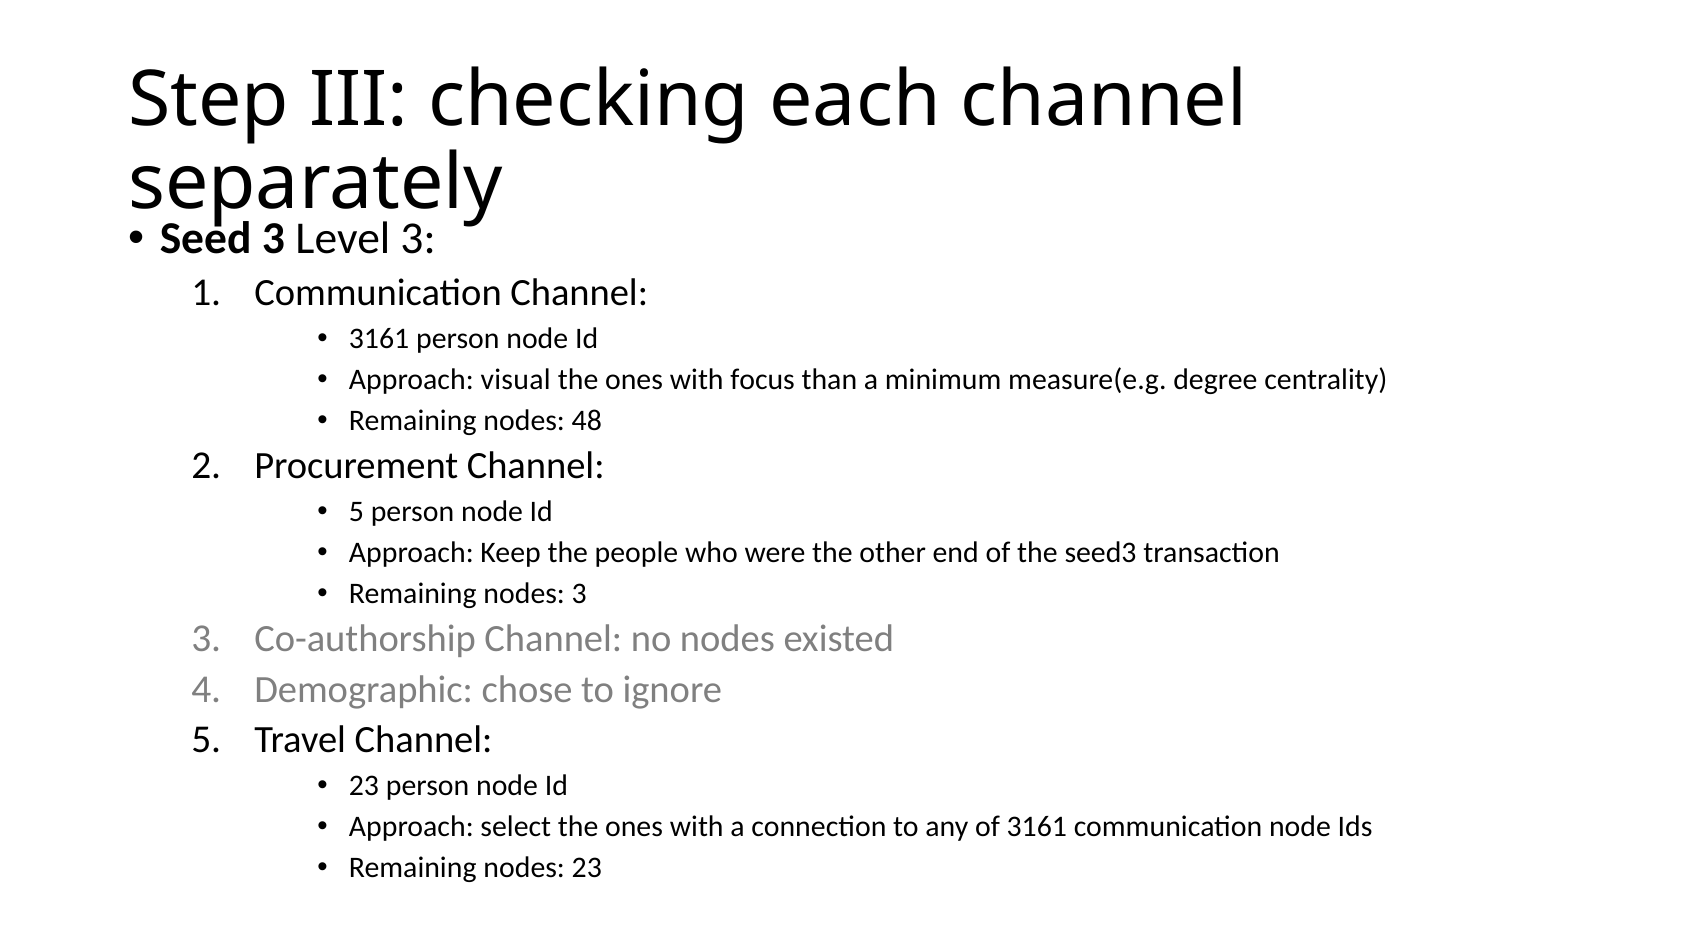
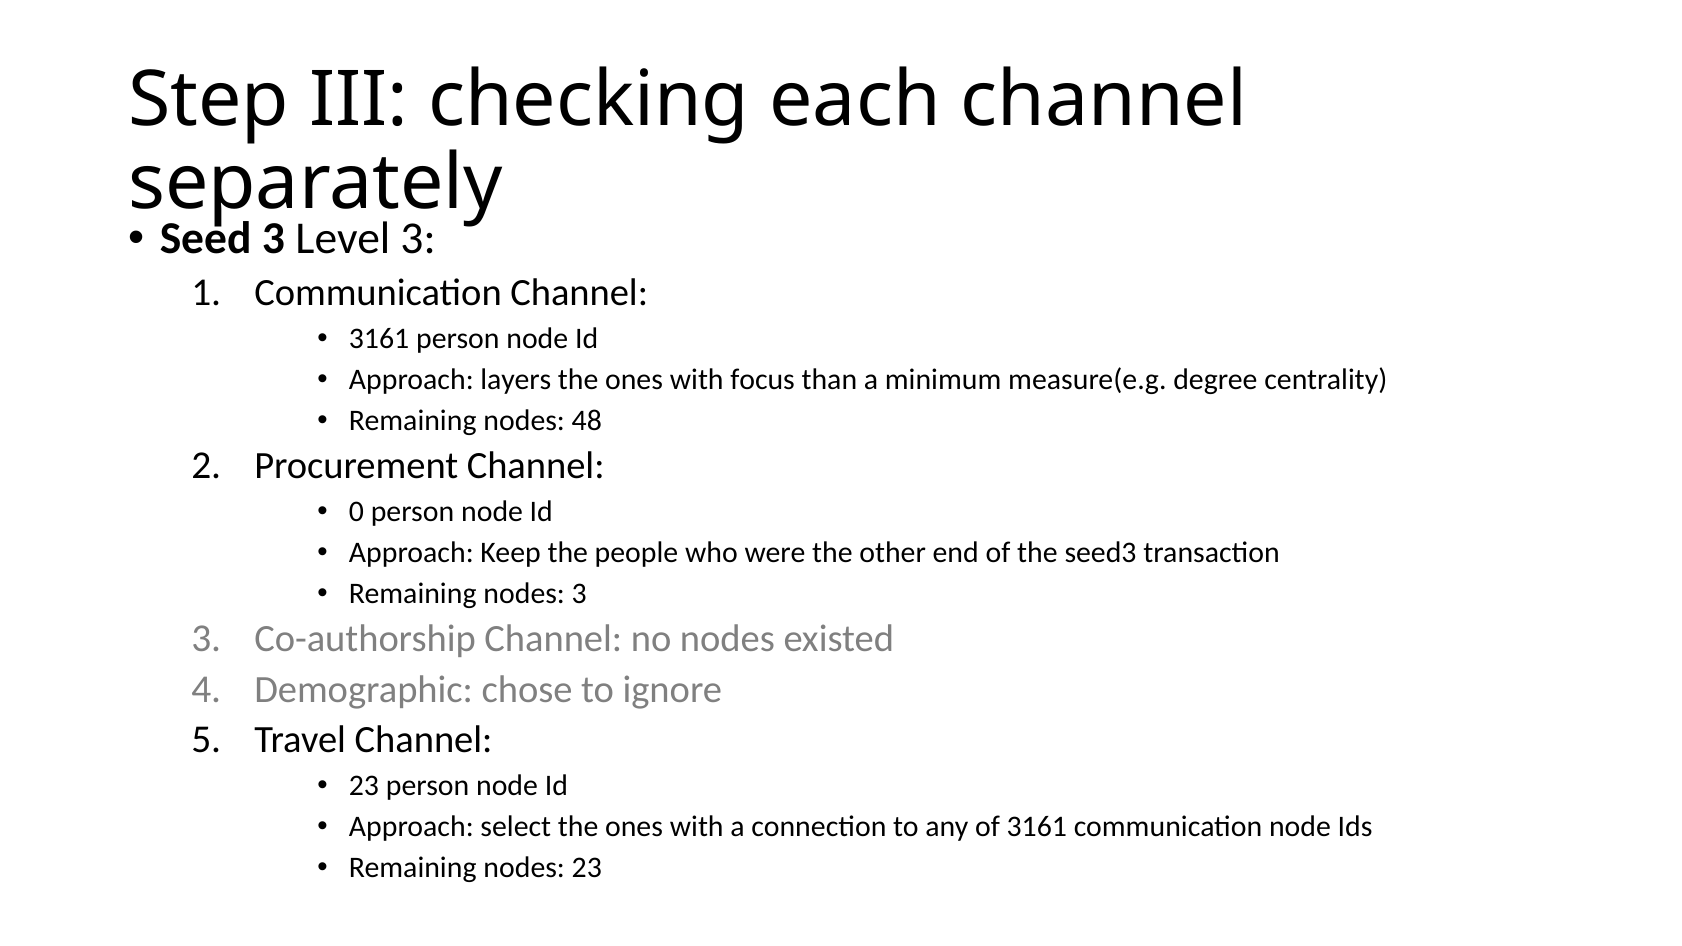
visual: visual -> layers
5 at (357, 512): 5 -> 0
